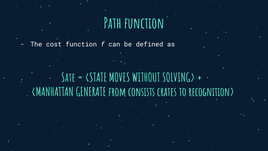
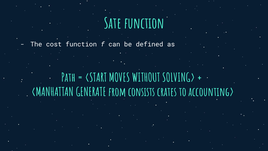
Path: Path -> Sate
Sate: Sate -> Path
<STATE: <STATE -> <START
recognition>: recognition> -> accounting>
